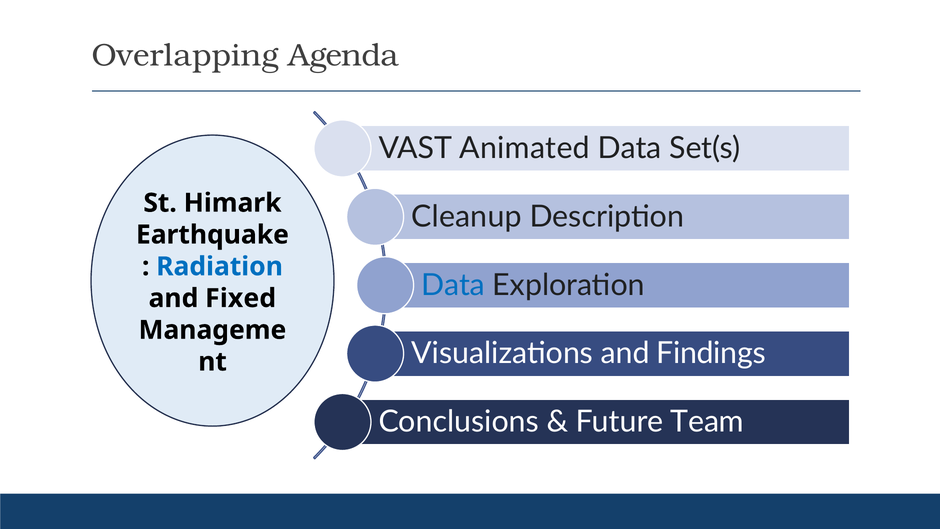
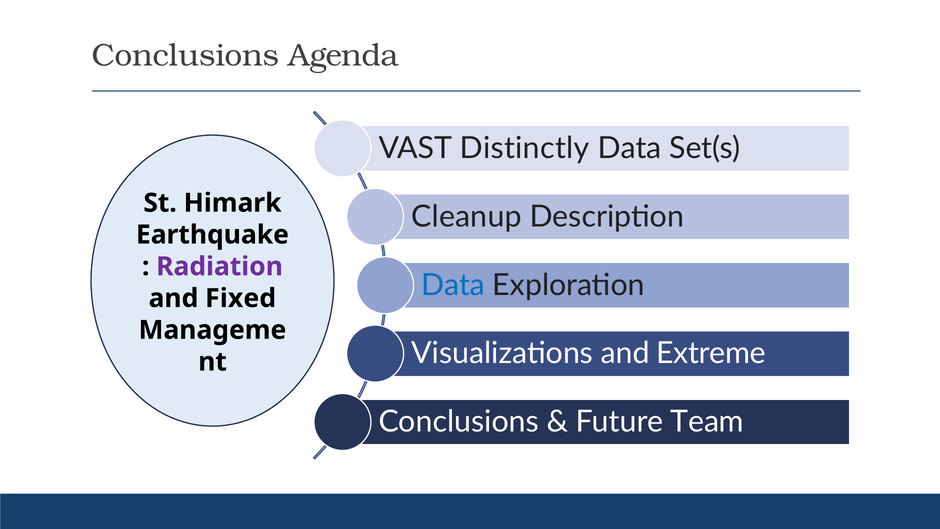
Overlapping at (185, 56): Overlapping -> Conclusions
Animated: Animated -> Distinctly
Radiation colour: blue -> purple
Findings: Findings -> Extreme
